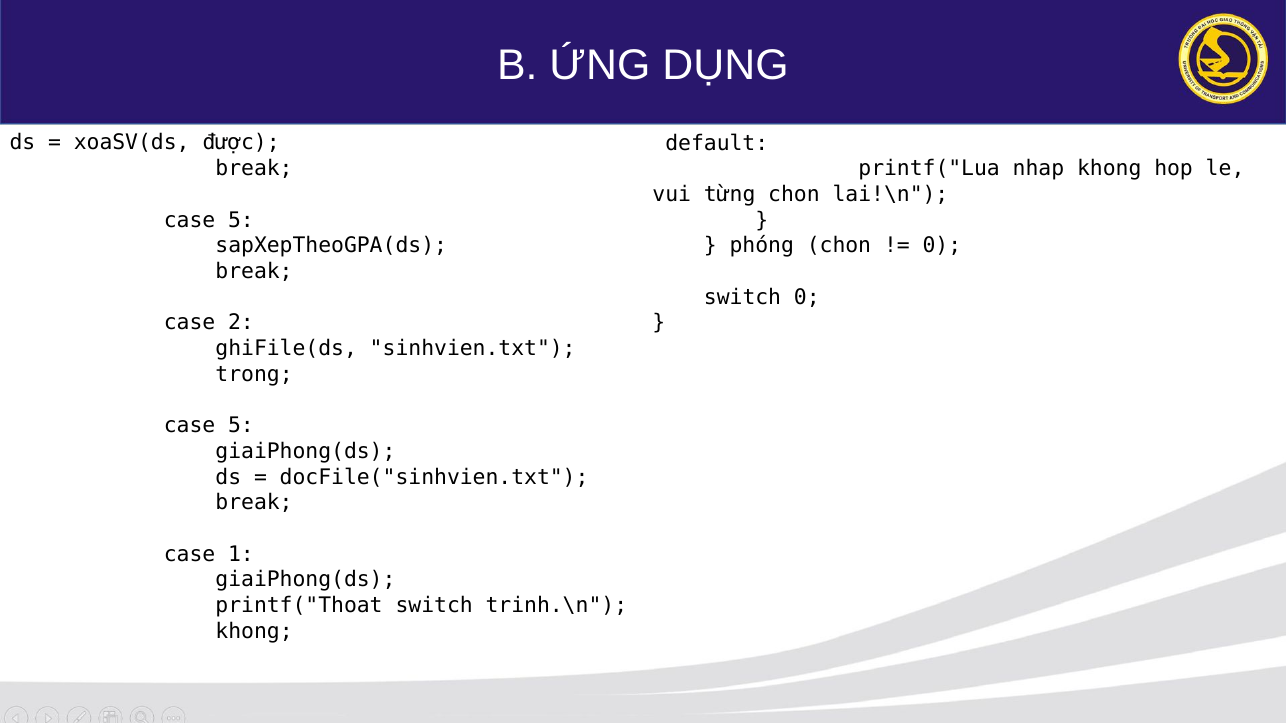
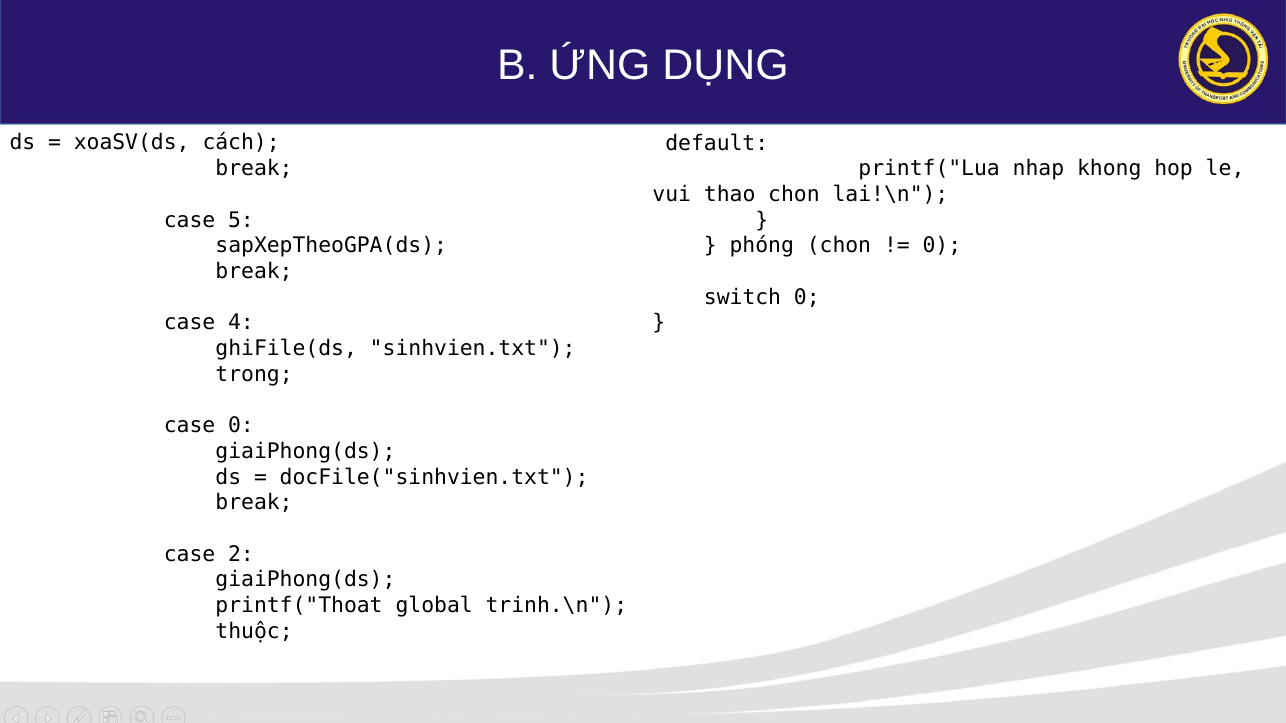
được: được -> cách
từng: từng -> thao
2: 2 -> 4
5 at (241, 426): 5 -> 0
1: 1 -> 2
printf("Thoat switch: switch -> global
khong at (254, 631): khong -> thuộc
